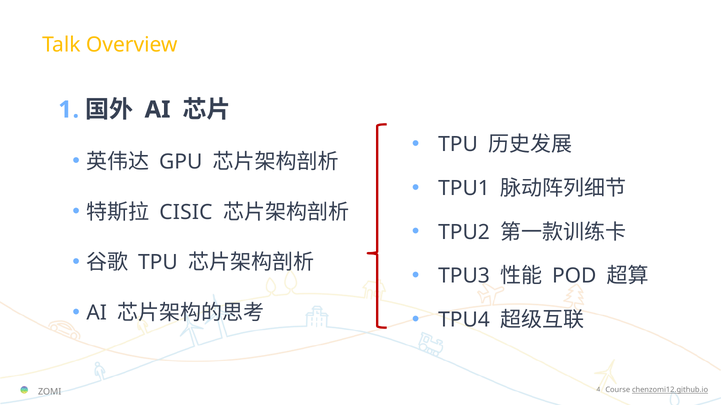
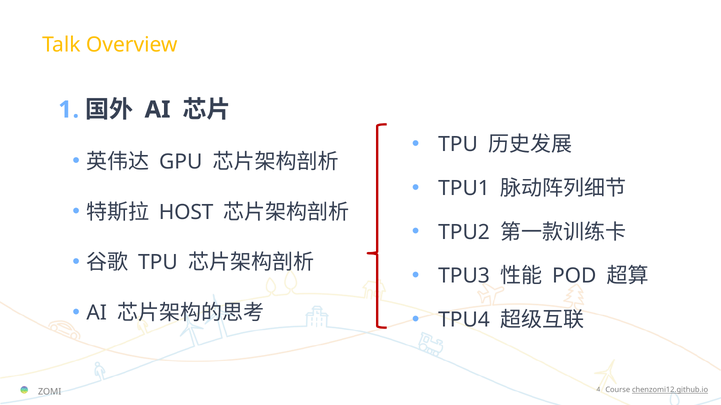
CISIC: CISIC -> HOST
